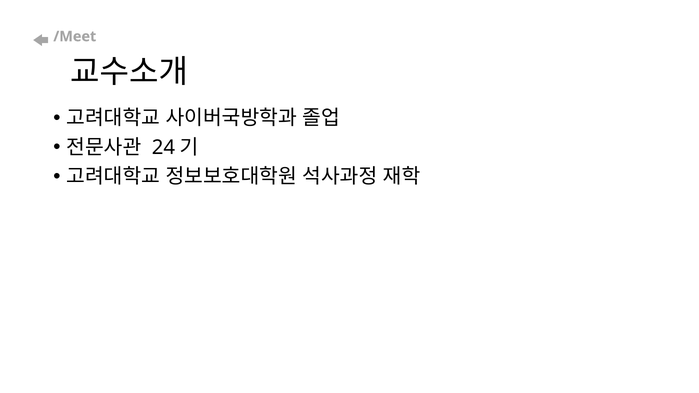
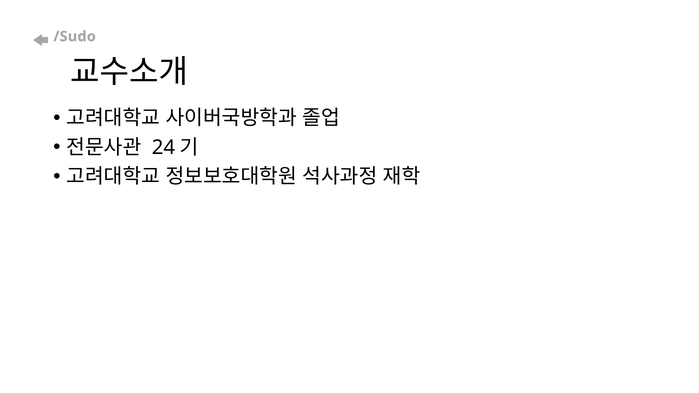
/Meet: /Meet -> /Sudo
